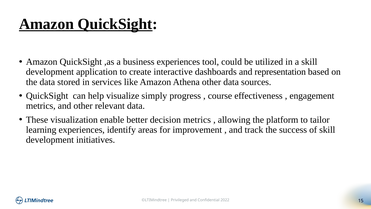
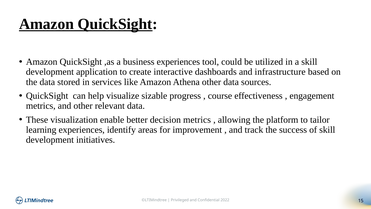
representation: representation -> infrastructure
simply: simply -> sizable
